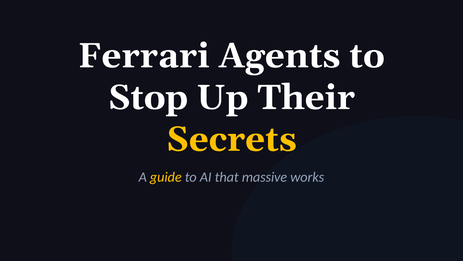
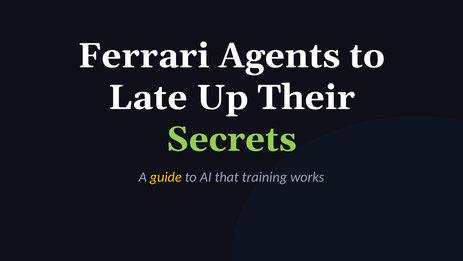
Stop: Stop -> Late
Secrets colour: yellow -> light green
massive: massive -> training
